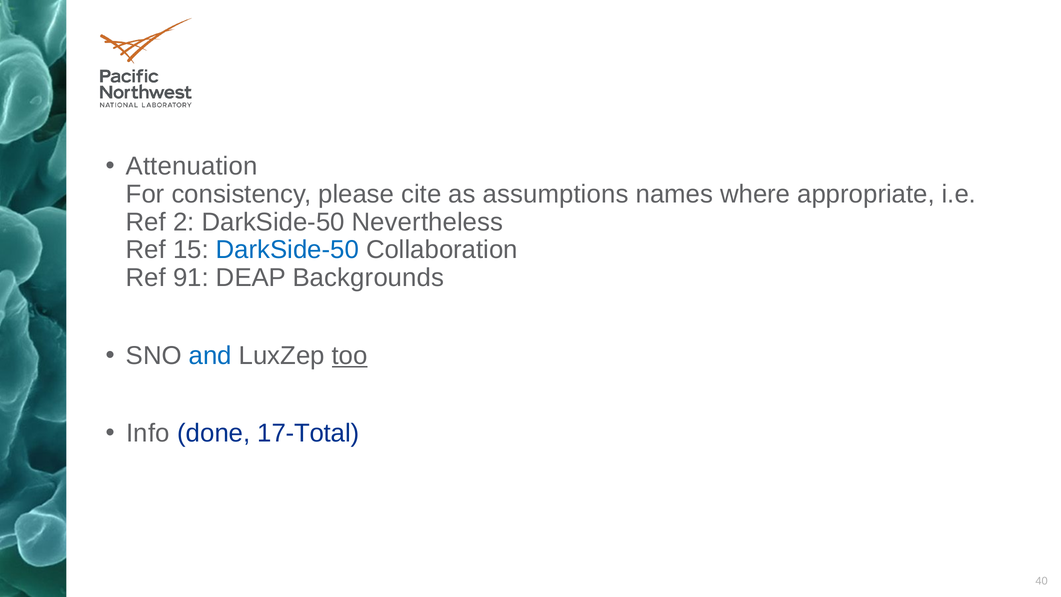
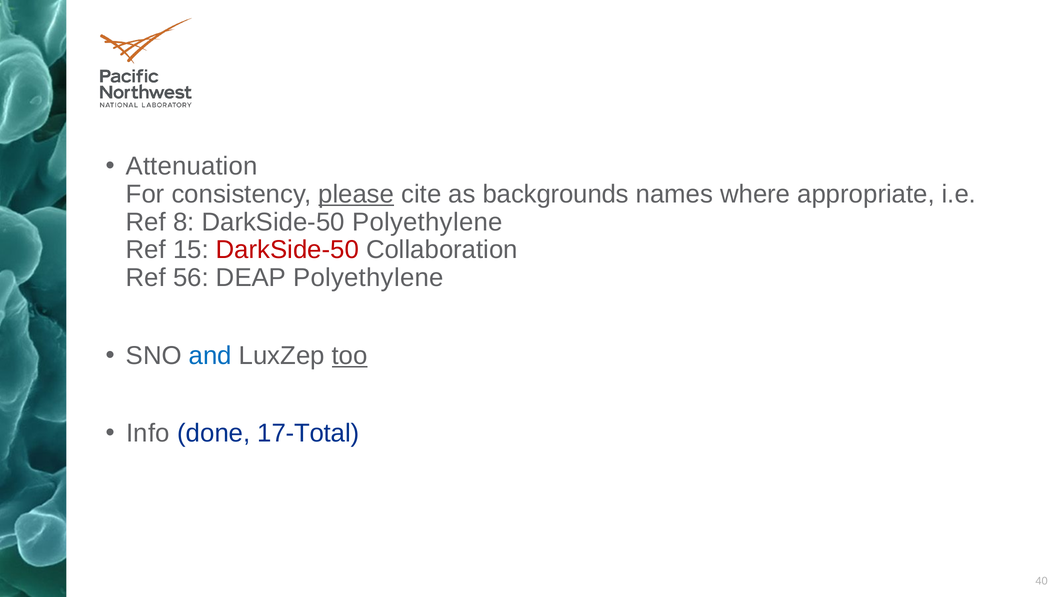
please underline: none -> present
assumptions: assumptions -> backgrounds
2: 2 -> 8
DarkSide-50 Nevertheless: Nevertheless -> Polyethylene
DarkSide-50 at (287, 250) colour: blue -> red
91: 91 -> 56
DEAP Backgrounds: Backgrounds -> Polyethylene
